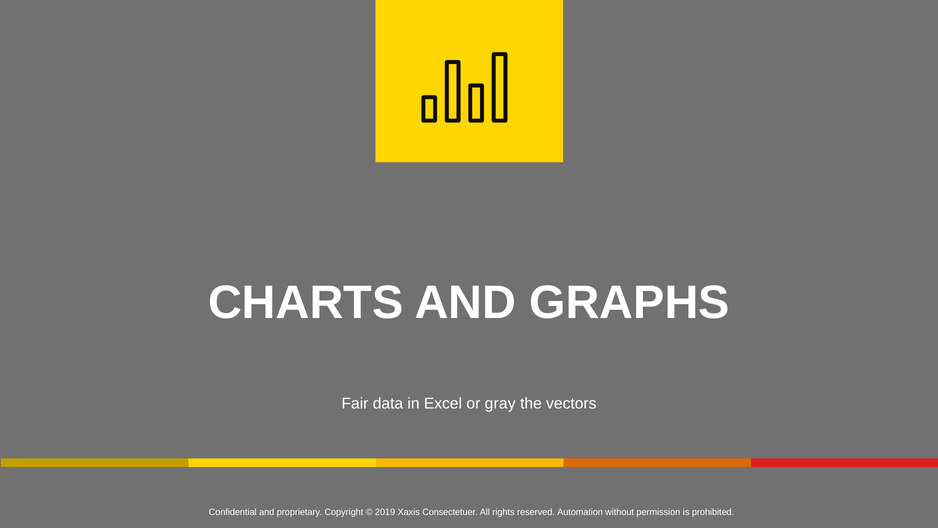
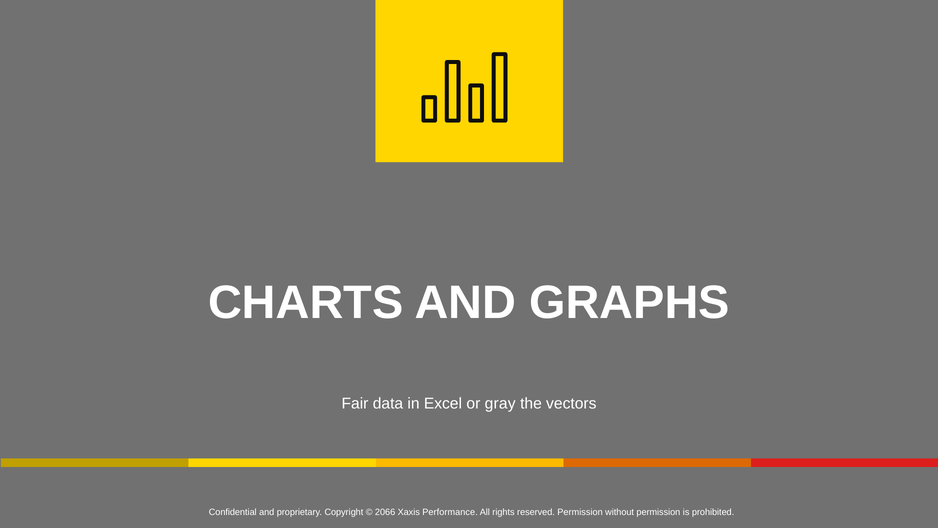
2019: 2019 -> 2066
Consectetuer: Consectetuer -> Performance
reserved Automation: Automation -> Permission
